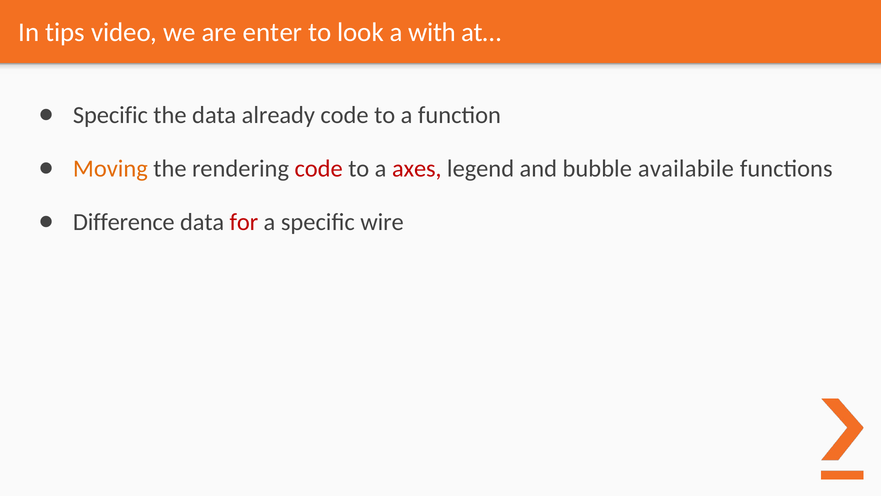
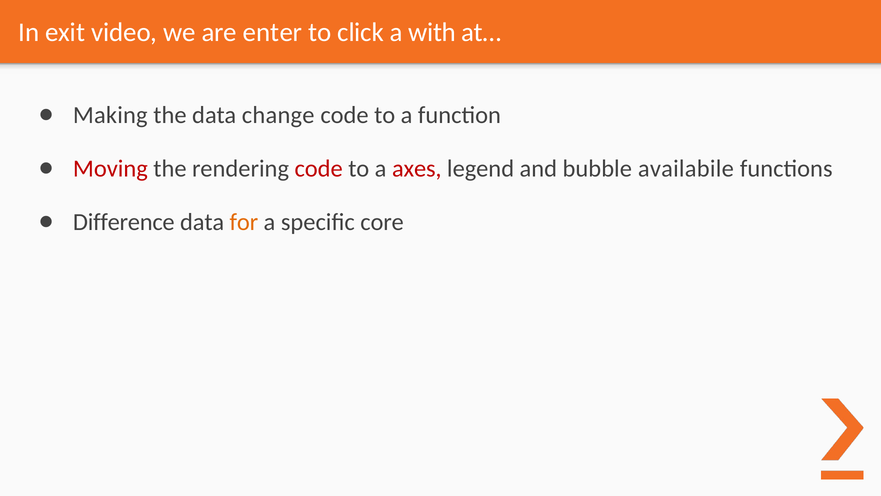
tips: tips -> exit
look: look -> click
Specific at (110, 115): Specific -> Making
already: already -> change
Moving colour: orange -> red
for colour: red -> orange
wire: wire -> core
